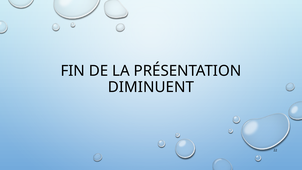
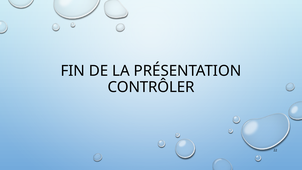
DIMINUENT: DIMINUENT -> CONTRÔLER
